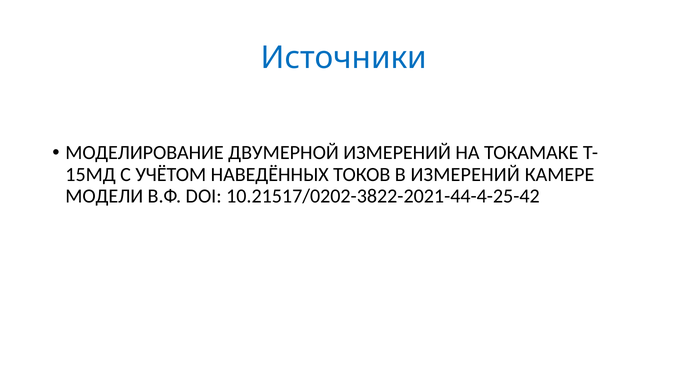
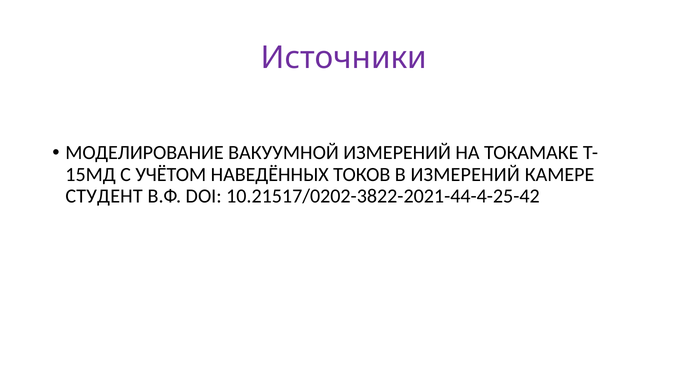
Источники colour: blue -> purple
ДВУМЕРНОЙ: ДВУМЕРНОЙ -> ВАКУУМНОЙ
МОДЕЛИ: МОДЕЛИ -> СТУДЕНТ
